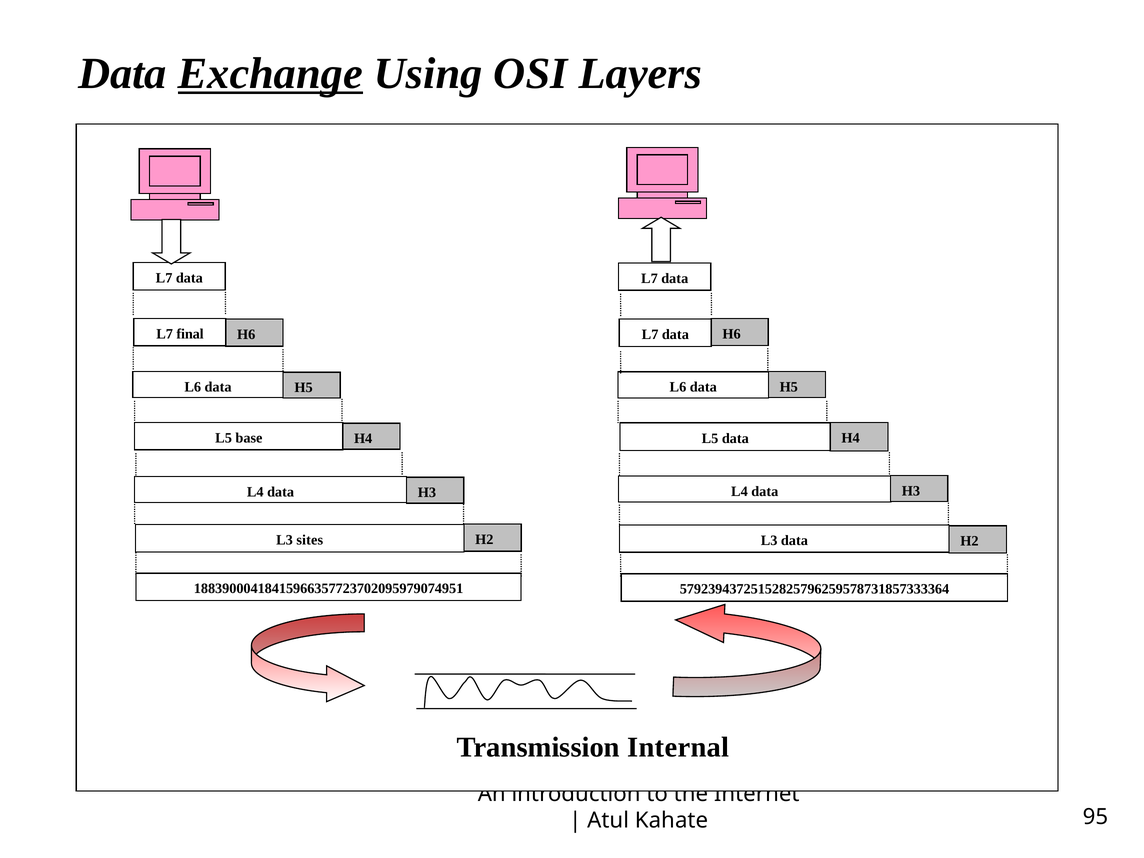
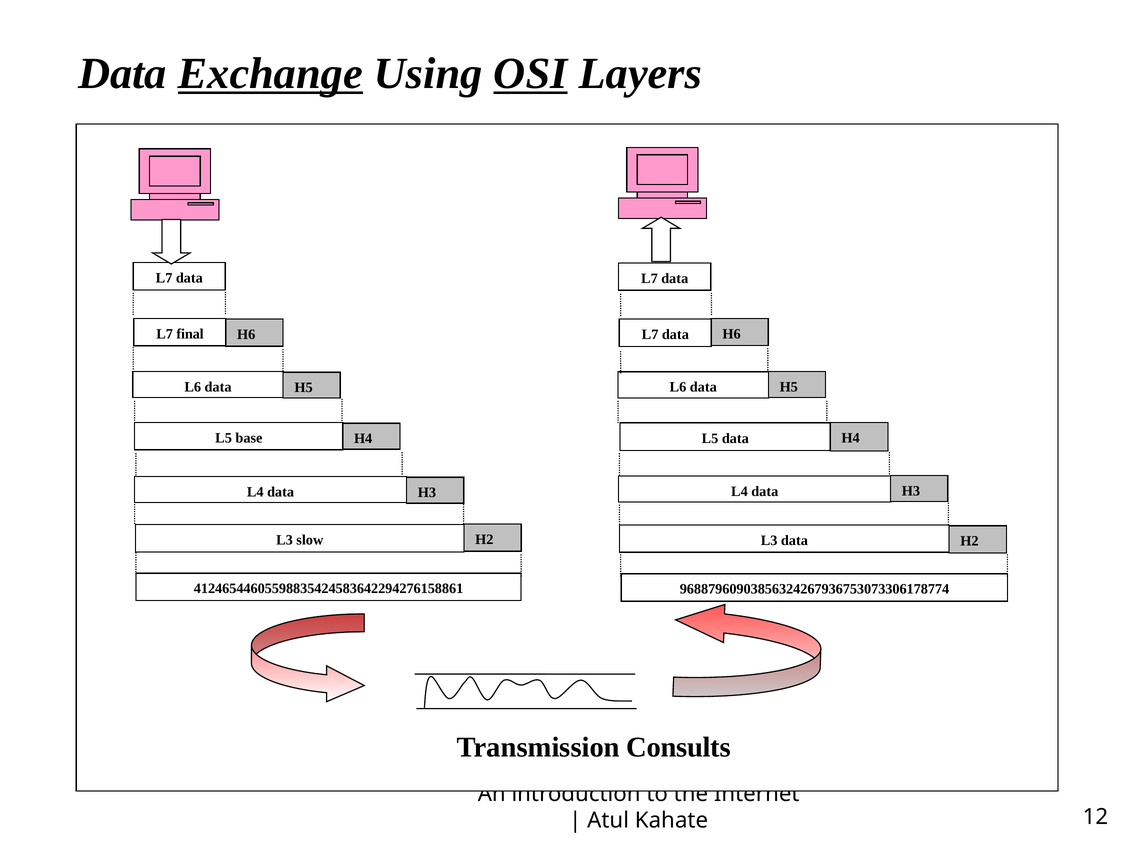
OSI underline: none -> present
sites: sites -> slow
18839000418415966357723702095979074951: 18839000418415966357723702095979074951 -> 41246544605598835424583642294276158861
57923943725152825796259578731857333364: 57923943725152825796259578731857333364 -> 96887960903856324267936753073306178774
Internal: Internal -> Consults
95: 95 -> 12
